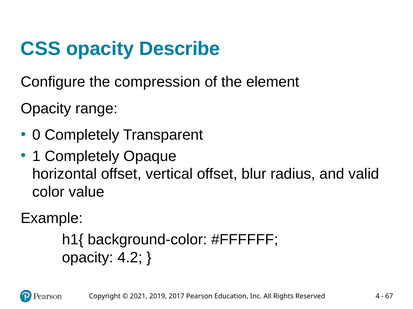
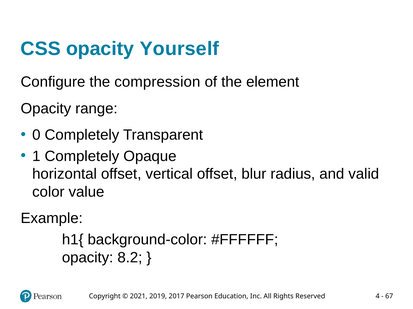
Describe: Describe -> Yourself
4.2: 4.2 -> 8.2
